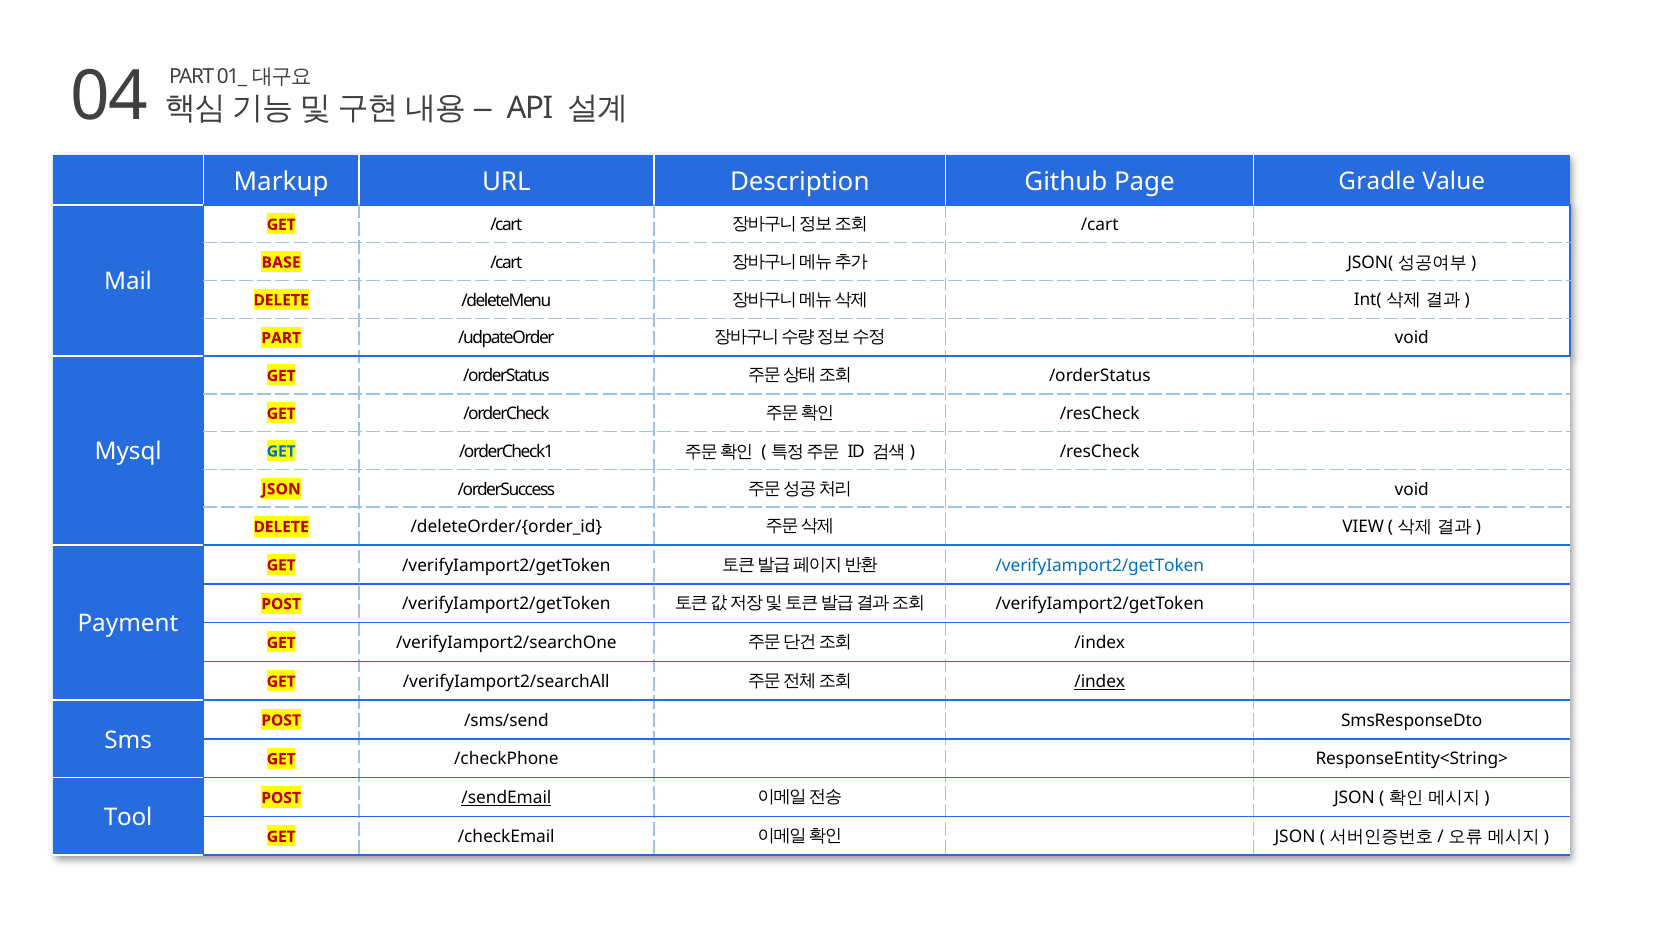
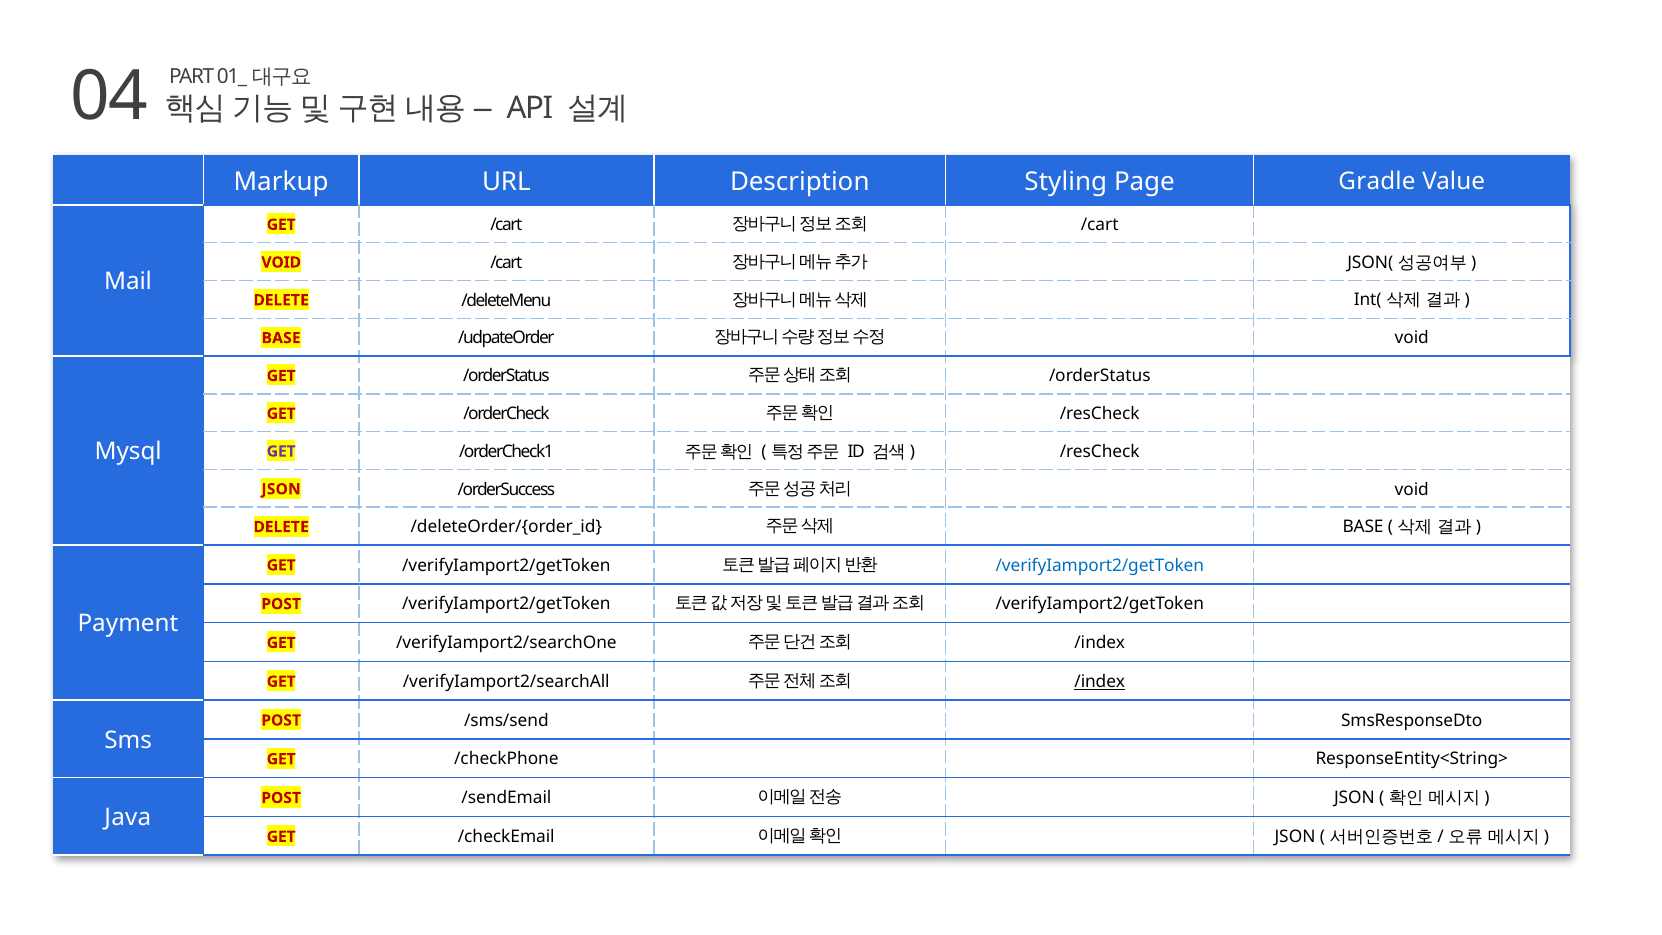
Github: Github -> Styling
BASE at (281, 262): BASE -> VOID
PART at (281, 338): PART -> BASE
GET at (281, 451) colour: blue -> purple
VIEW at (1363, 527): VIEW -> BASE
/sendEmail underline: present -> none
Tool: Tool -> Java
